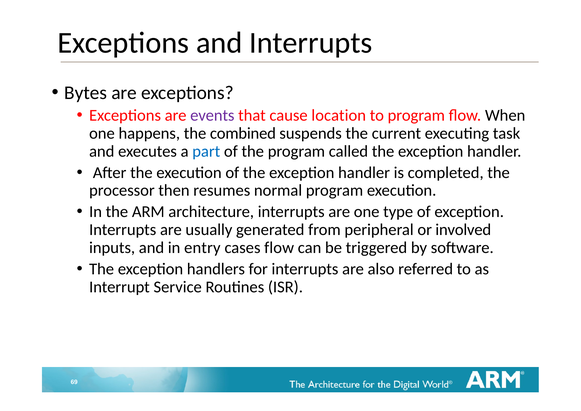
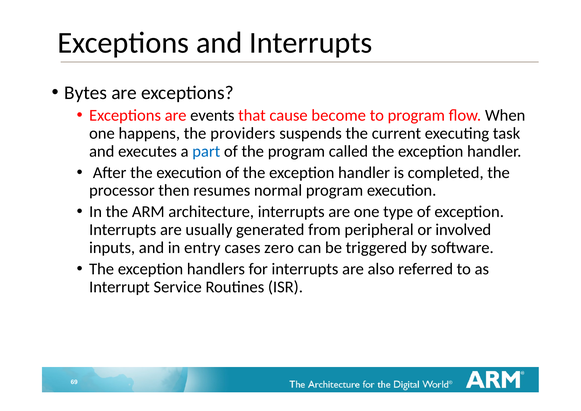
events colour: purple -> black
location: location -> become
combined: combined -> providers
cases flow: flow -> zero
